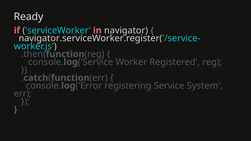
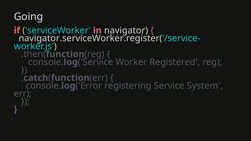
Ready: Ready -> Going
